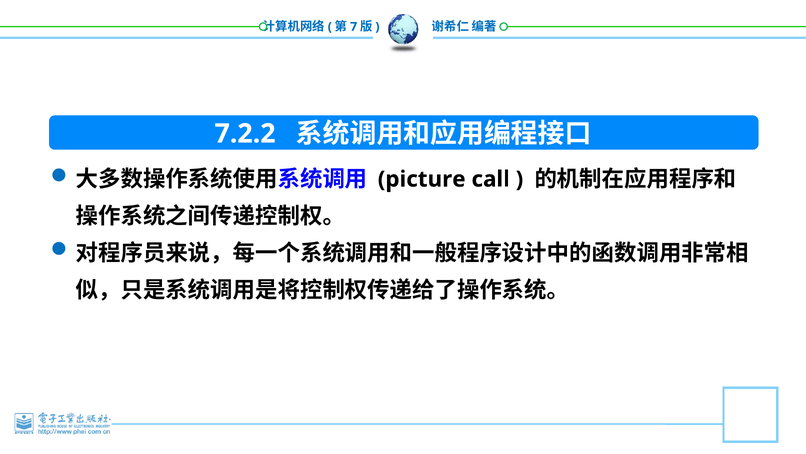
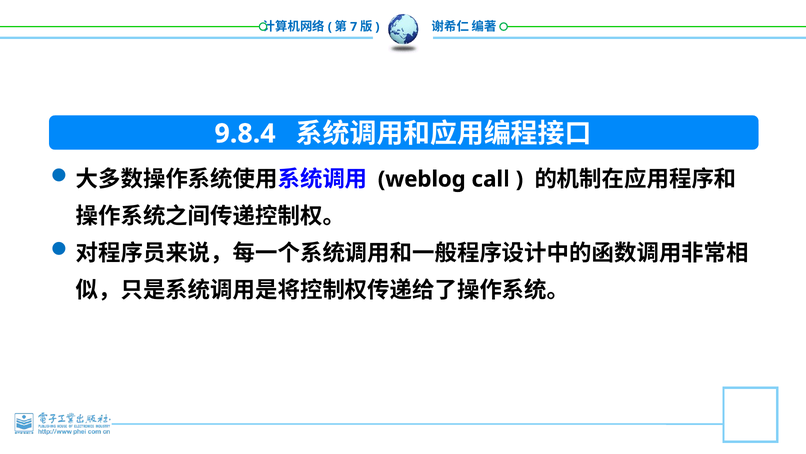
7.2.2: 7.2.2 -> 9.8.4
picture: picture -> weblog
